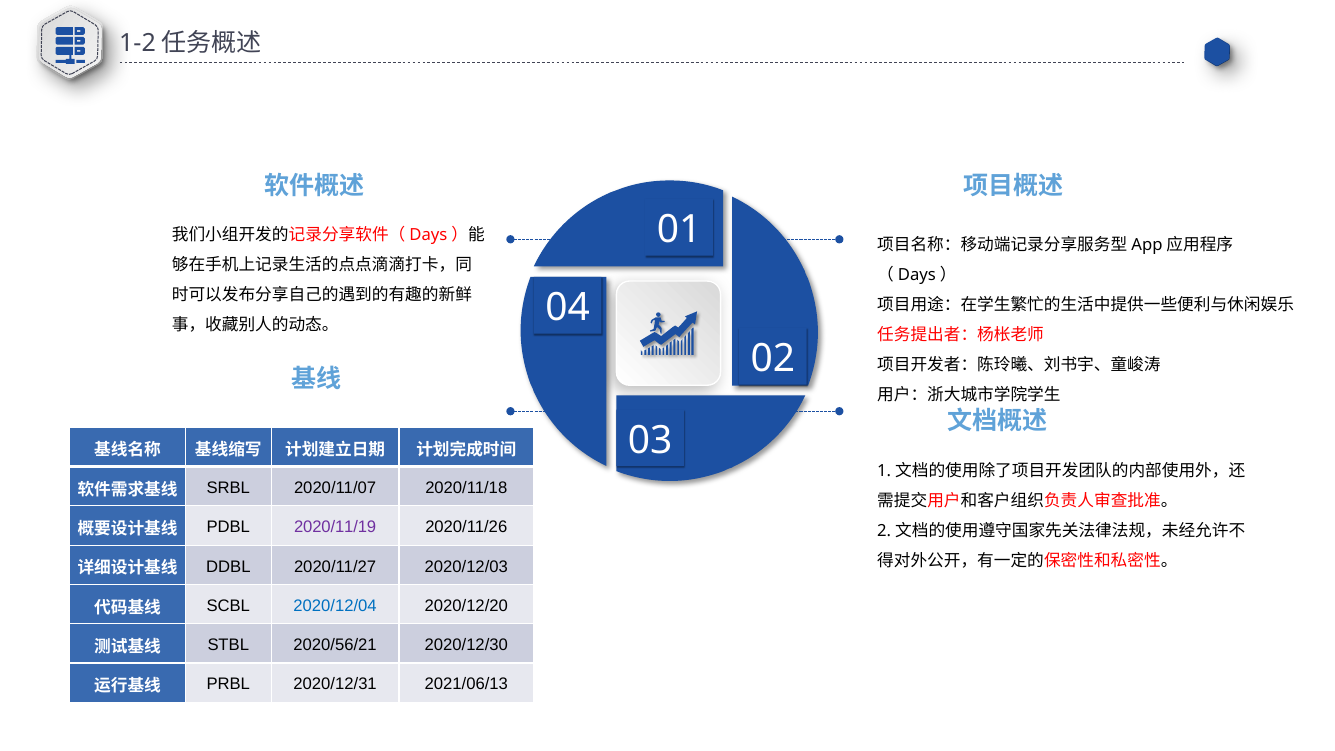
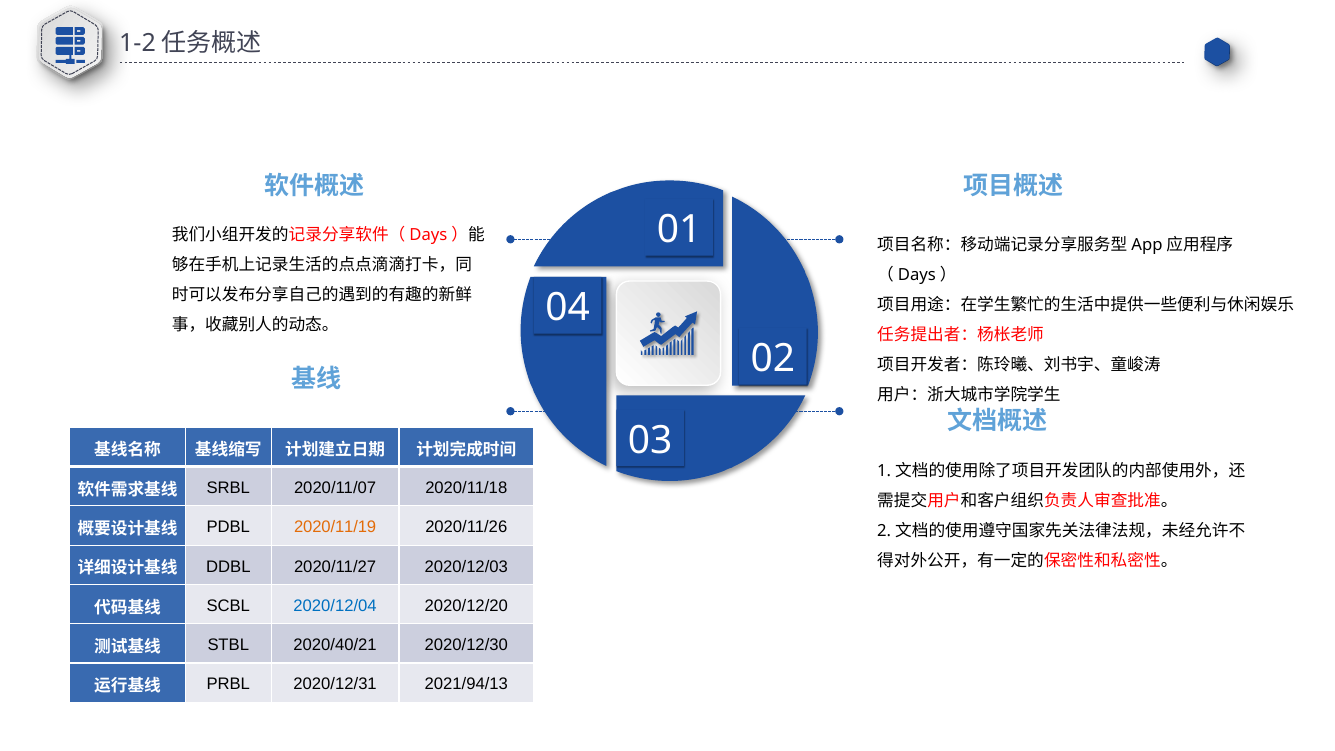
2020/11/19 colour: purple -> orange
2020/56/21: 2020/56/21 -> 2020/40/21
2021/06/13: 2021/06/13 -> 2021/94/13
